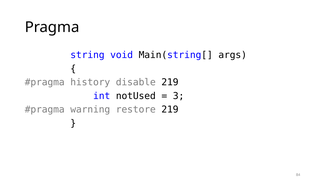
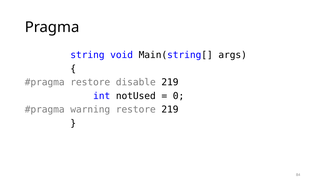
history at (90, 82): history -> restore
3: 3 -> 0
